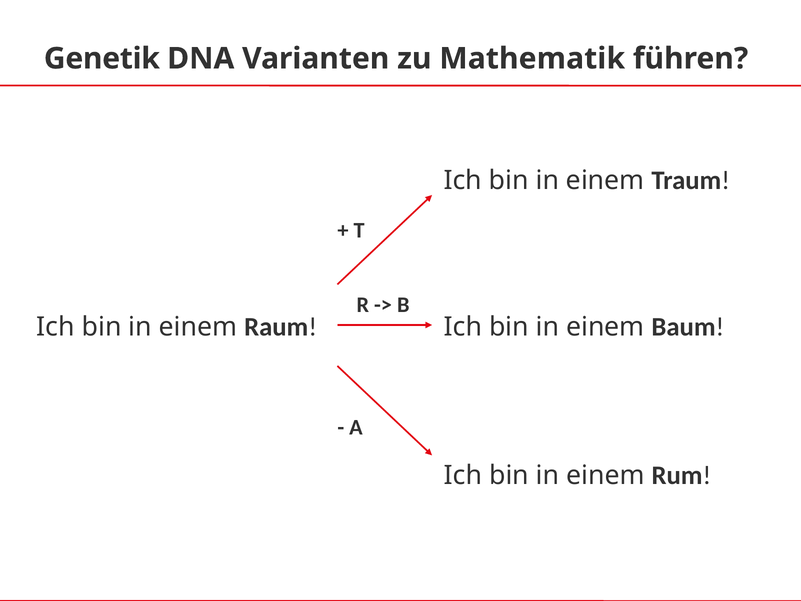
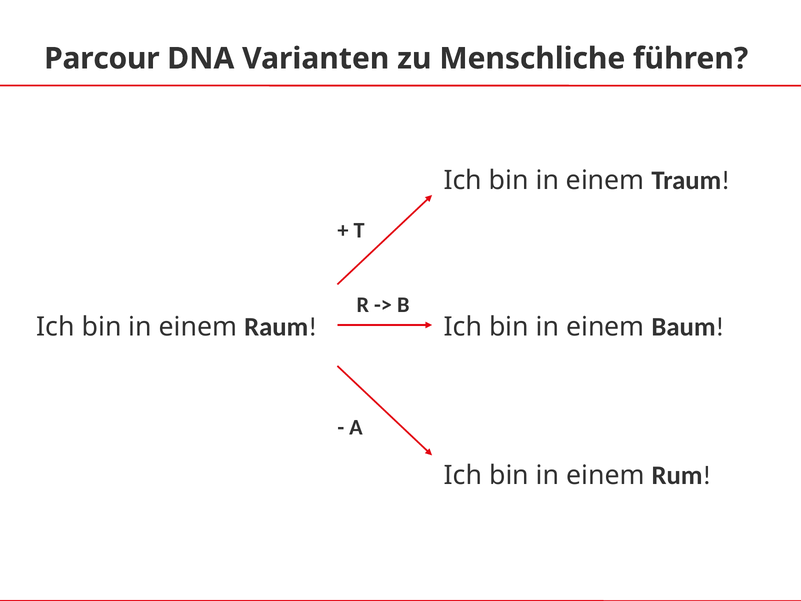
Genetik: Genetik -> Parcour
Mathematik: Mathematik -> Menschliche
